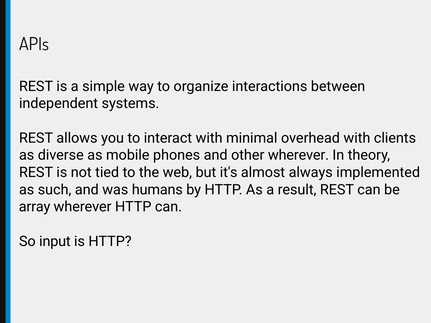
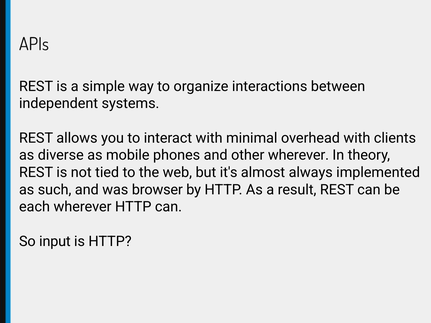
humans: humans -> browser
array: array -> each
